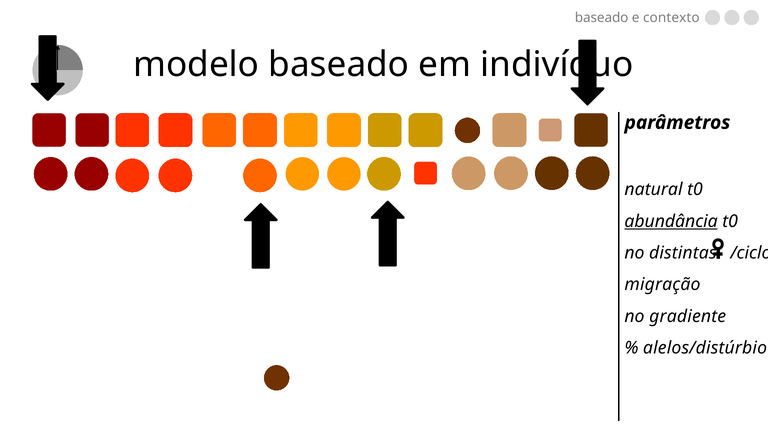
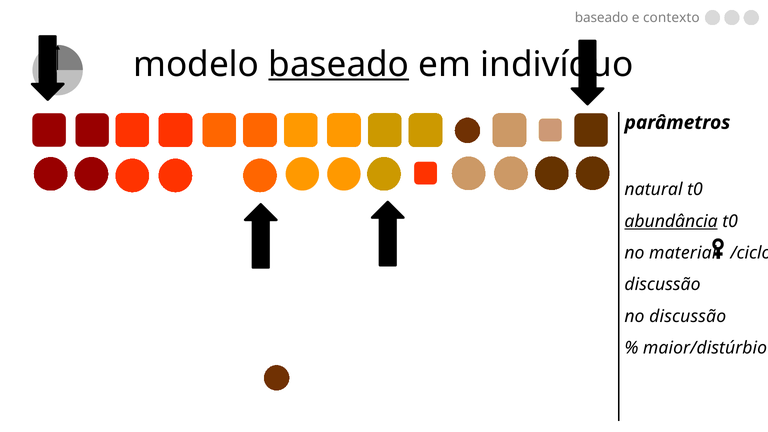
baseado at (339, 65) underline: none -> present
distintas: distintas -> material
migração at (662, 285): migração -> discussão
no gradiente: gradiente -> discussão
alelos/distúrbio: alelos/distúrbio -> maior/distúrbio
